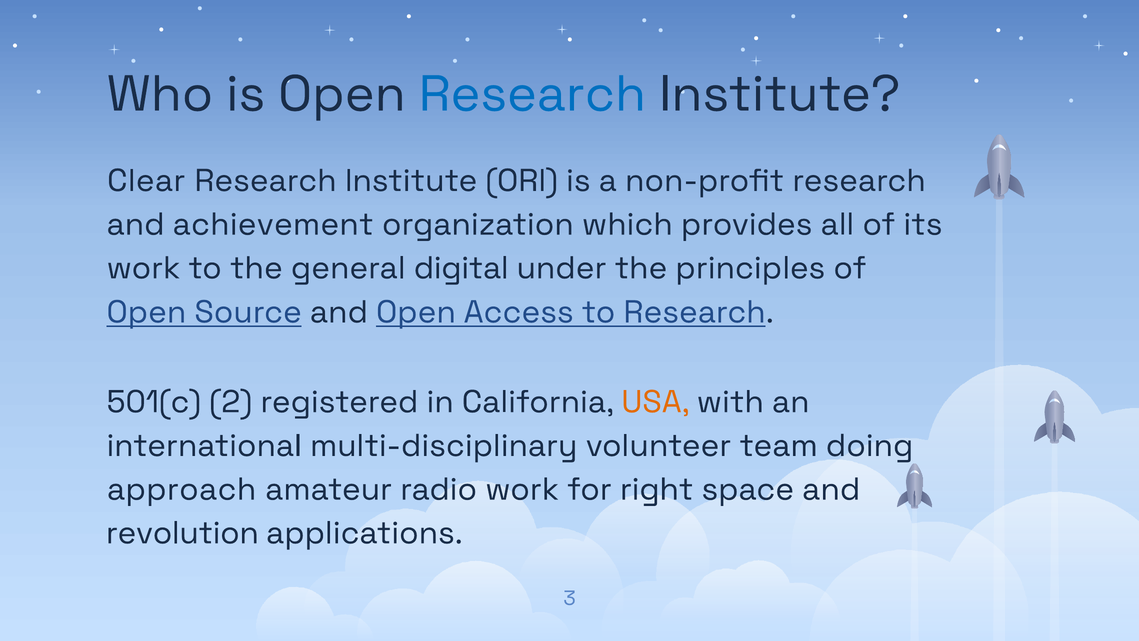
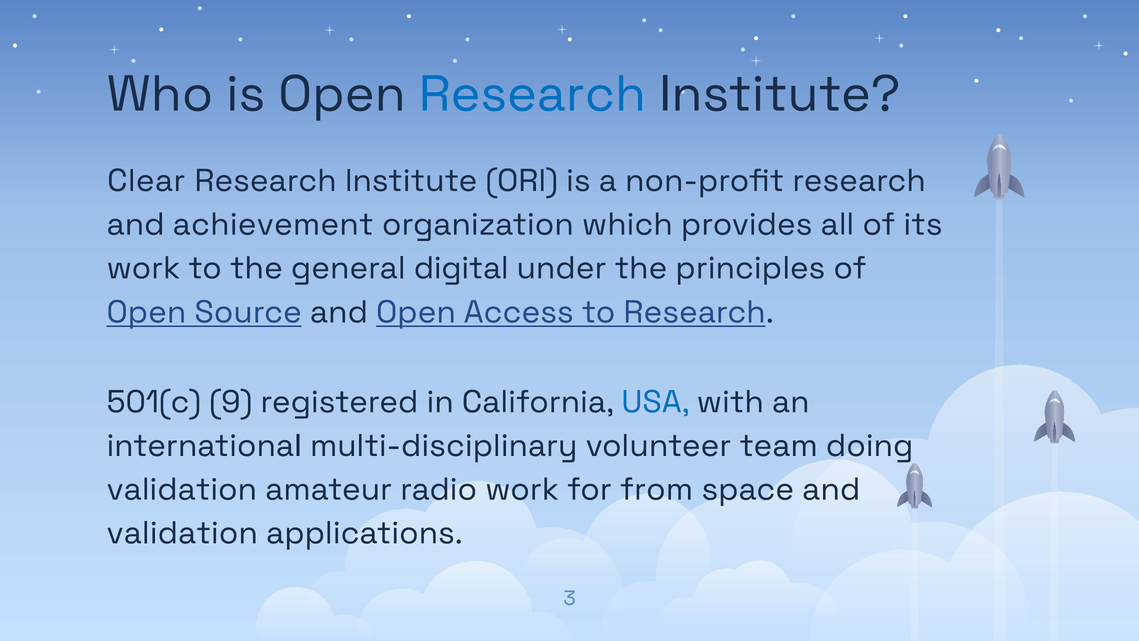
2: 2 -> 9
USA colour: orange -> blue
approach at (182, 489): approach -> validation
right: right -> from
revolution at (182, 533): revolution -> validation
